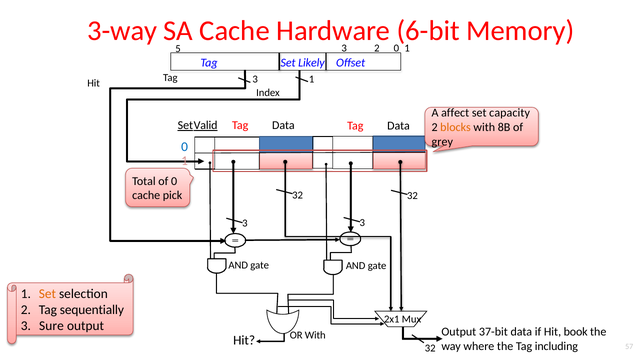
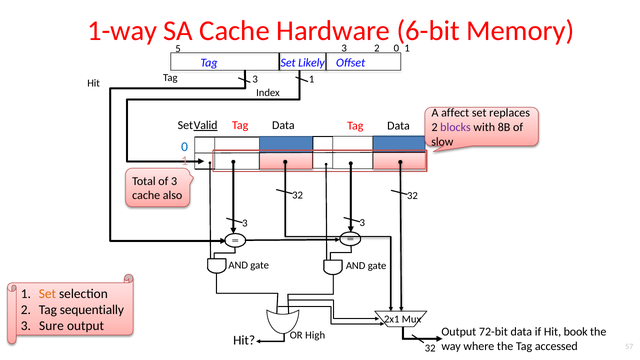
3-way: 3-way -> 1-way
capacity: capacity -> replaces
Set at (185, 125) underline: present -> none
blocks colour: orange -> purple
grey: grey -> slow
of 0: 0 -> 3
pick: pick -> also
37-bit: 37-bit -> 72-bit
OR With: With -> High
including: including -> accessed
